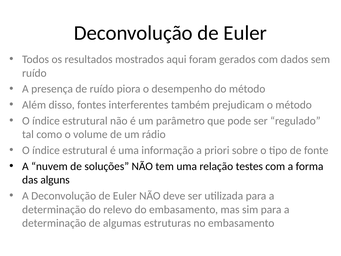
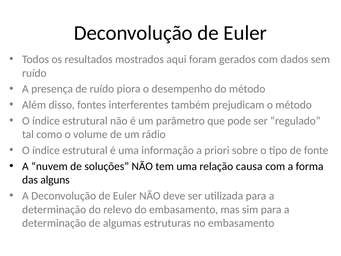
testes: testes -> causa
